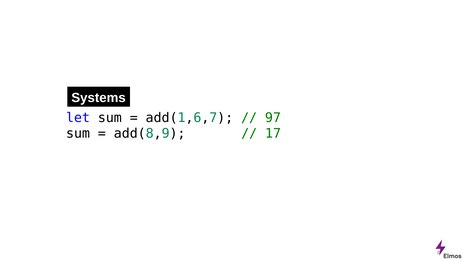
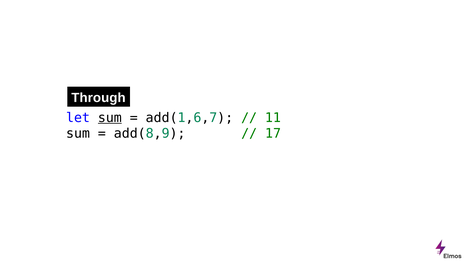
Systems: Systems -> Through
sum at (110, 118) underline: none -> present
97: 97 -> 11
